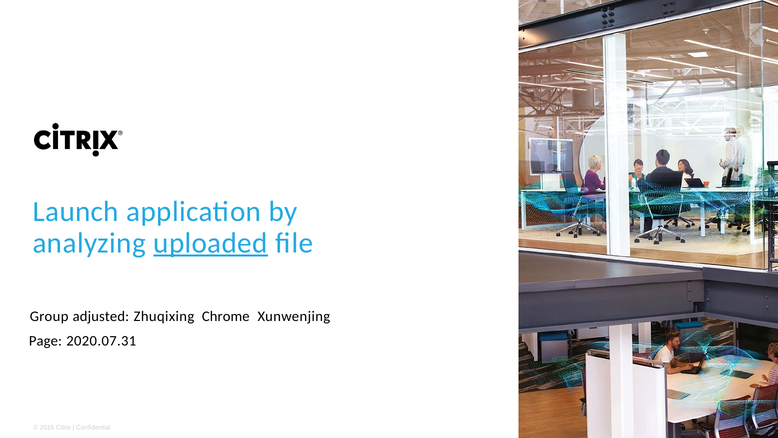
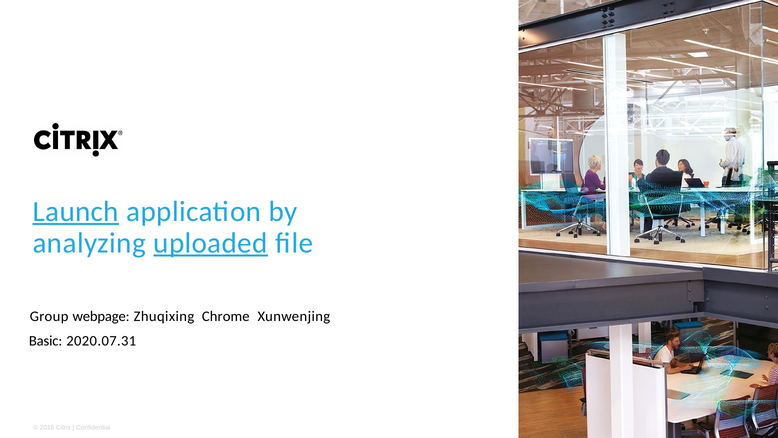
Launch underline: none -> present
adjusted: adjusted -> webpage
Page: Page -> Basic
